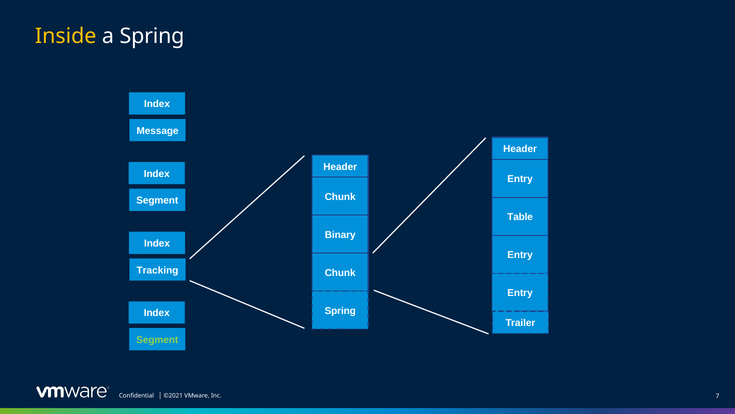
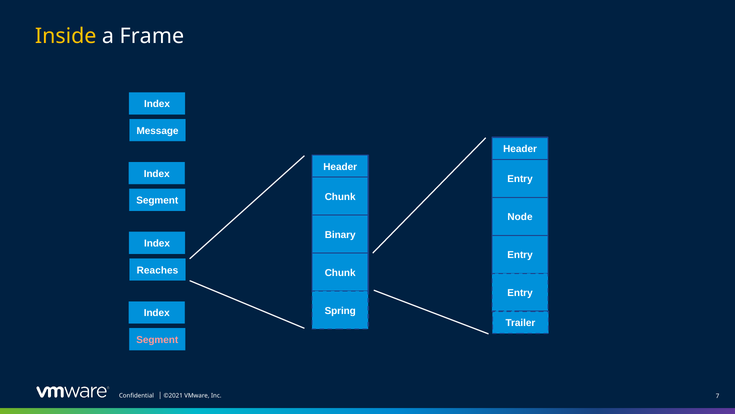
a Spring: Spring -> Frame
Table: Table -> Node
Tracking: Tracking -> Reaches
Segment at (157, 340) colour: light green -> pink
